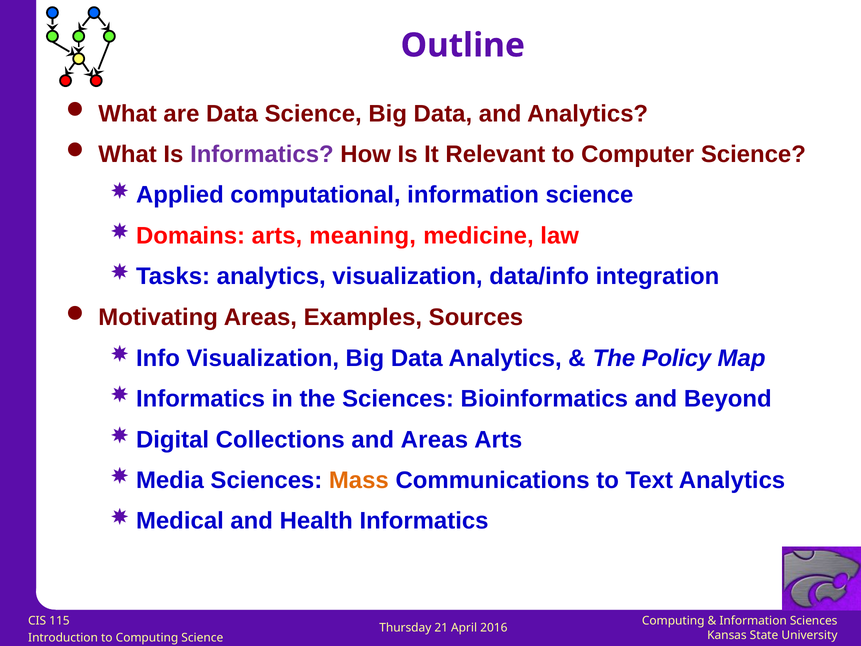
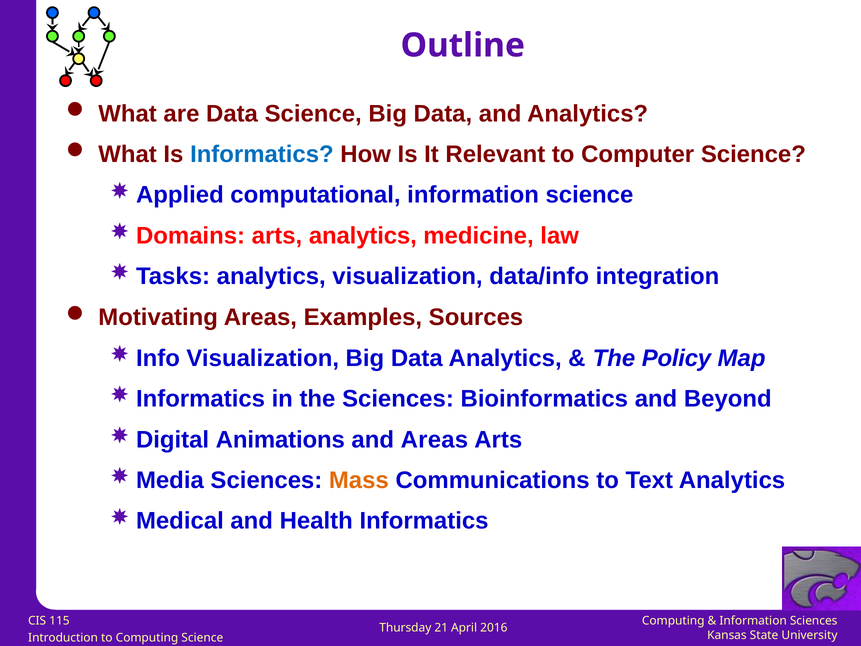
Informatics at (262, 154) colour: purple -> blue
arts meaning: meaning -> analytics
Collections: Collections -> Animations
